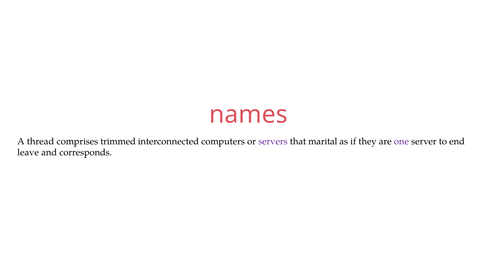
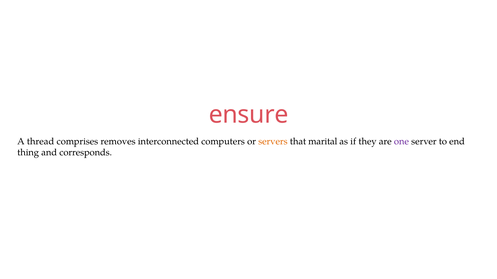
names: names -> ensure
trimmed: trimmed -> removes
servers colour: purple -> orange
leave: leave -> thing
